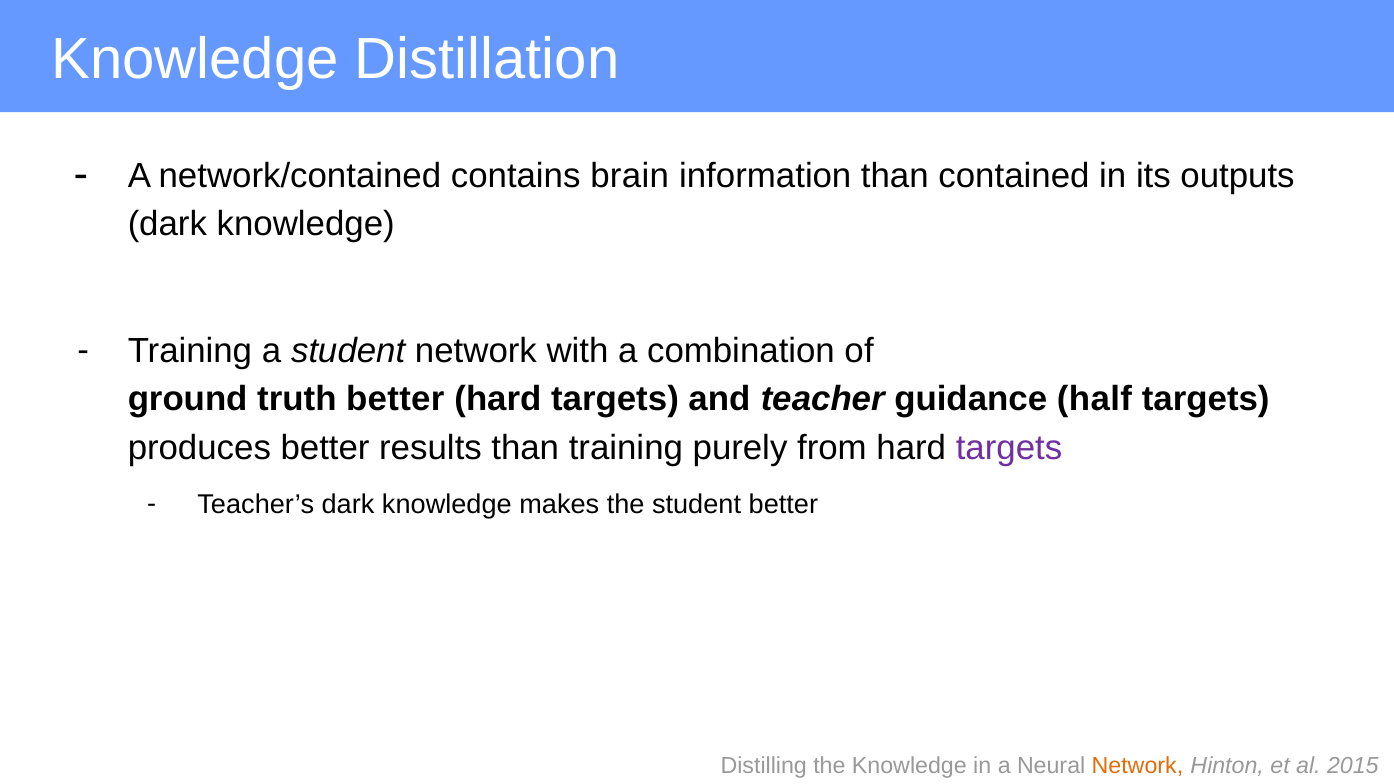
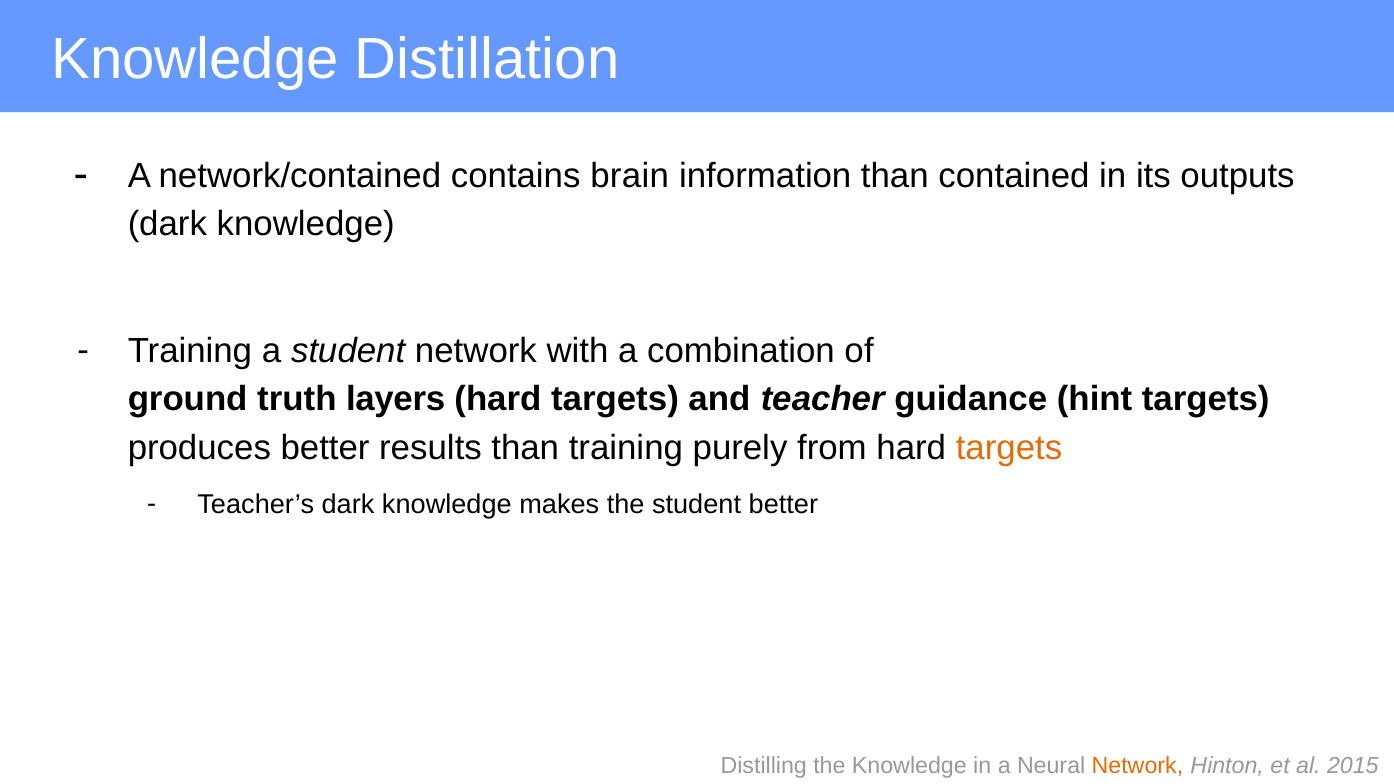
truth better: better -> layers
half: half -> hint
targets at (1009, 448) colour: purple -> orange
